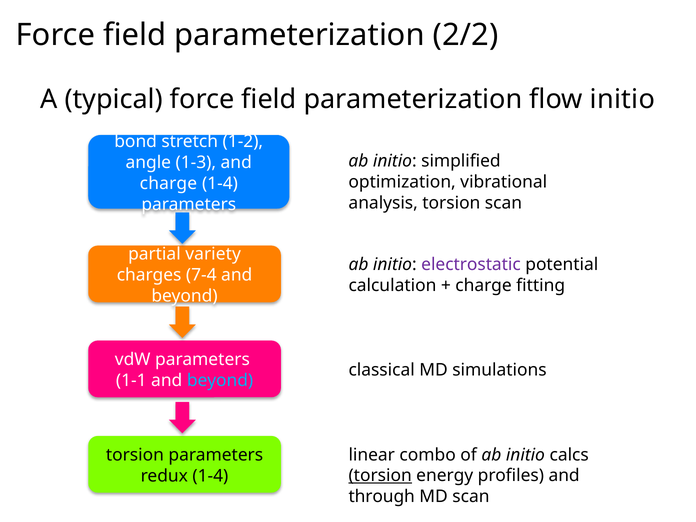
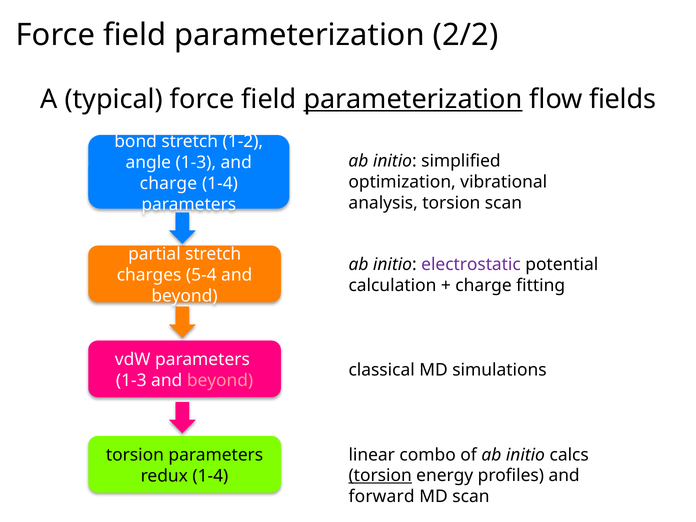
parameterization at (413, 99) underline: none -> present
flow initio: initio -> fields
partial variety: variety -> stretch
7-4: 7-4 -> 5-4
1-1 at (131, 381): 1-1 -> 1-3
beyond at (220, 381) colour: light blue -> pink
through: through -> forward
